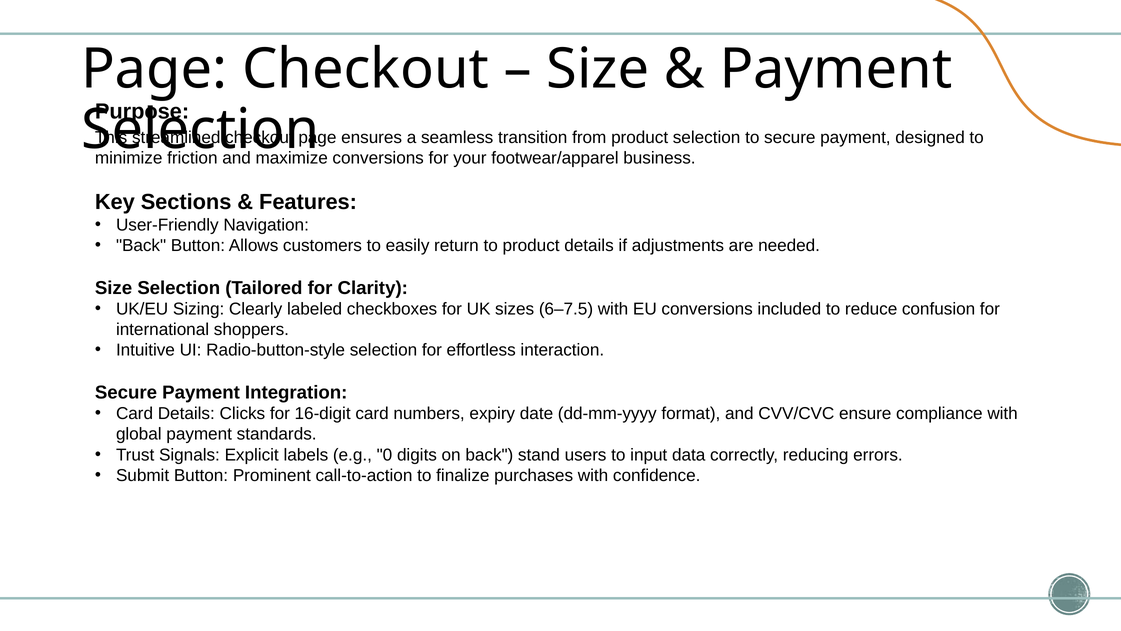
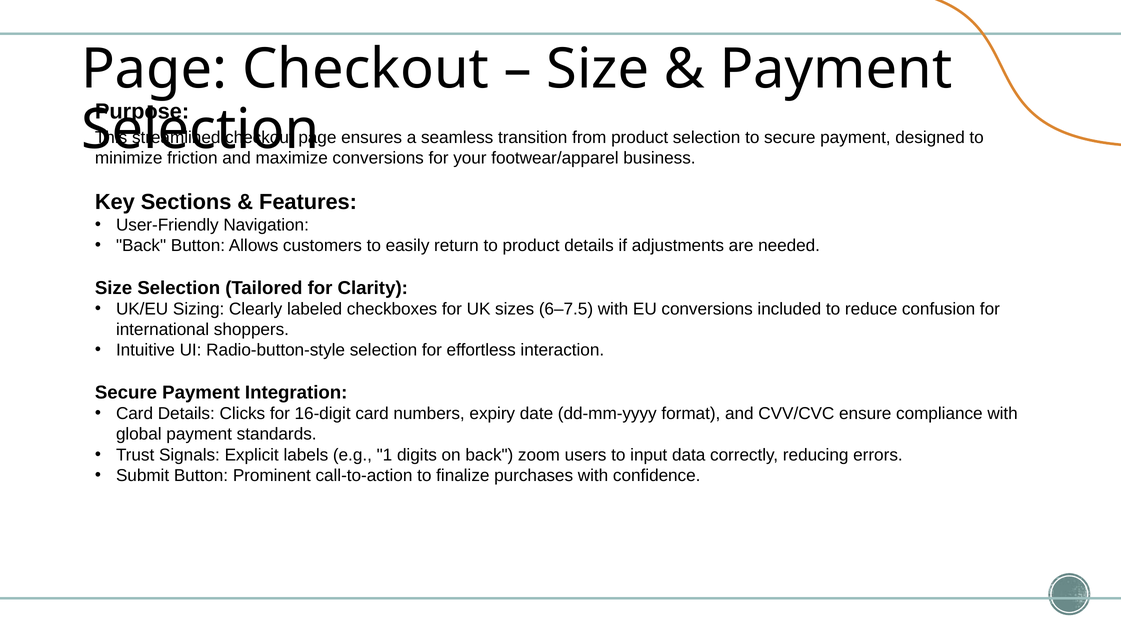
0: 0 -> 1
stand: stand -> zoom
